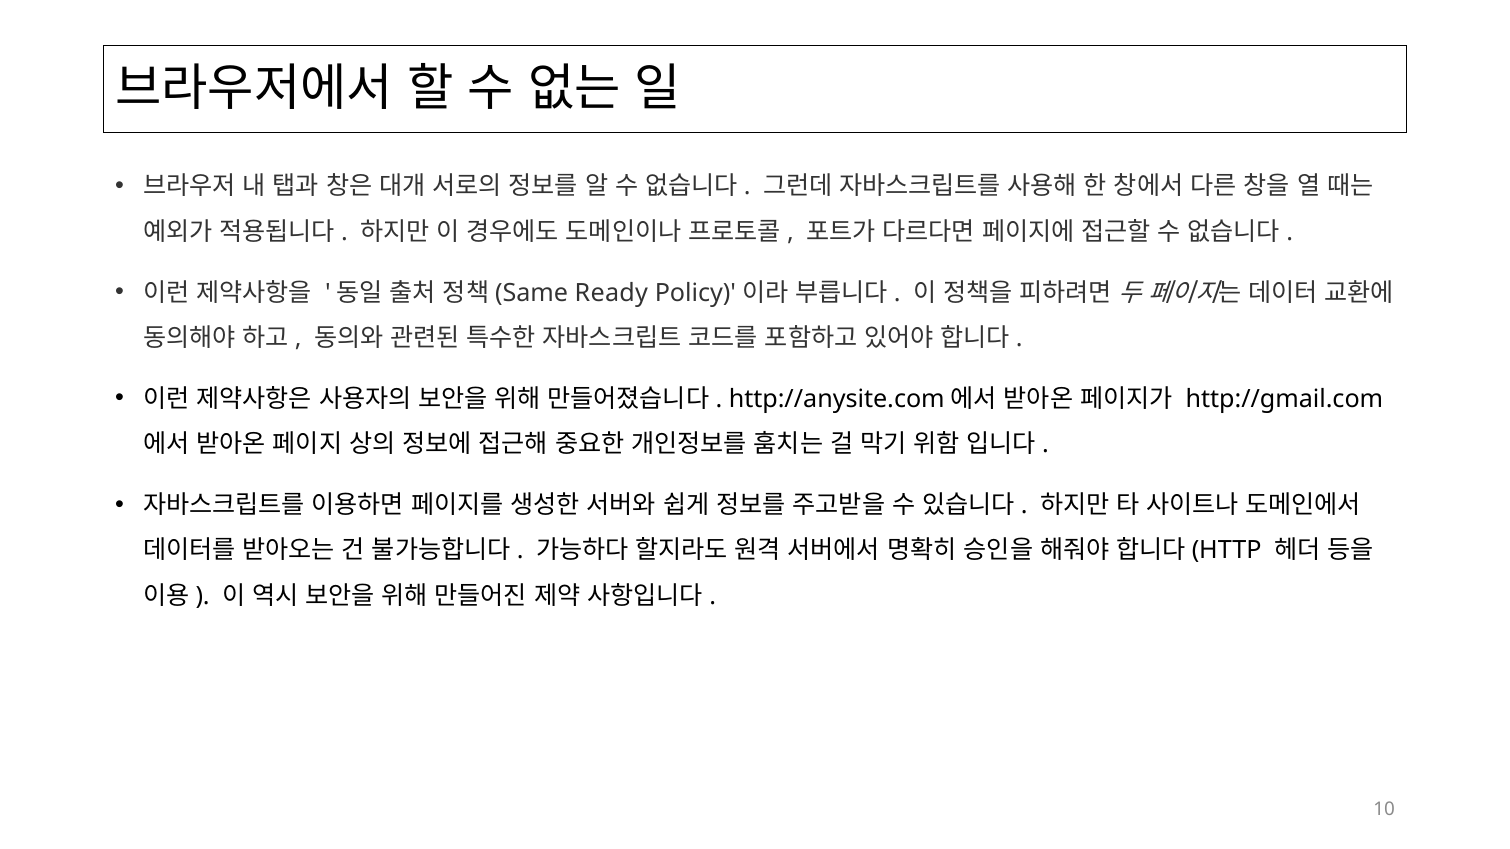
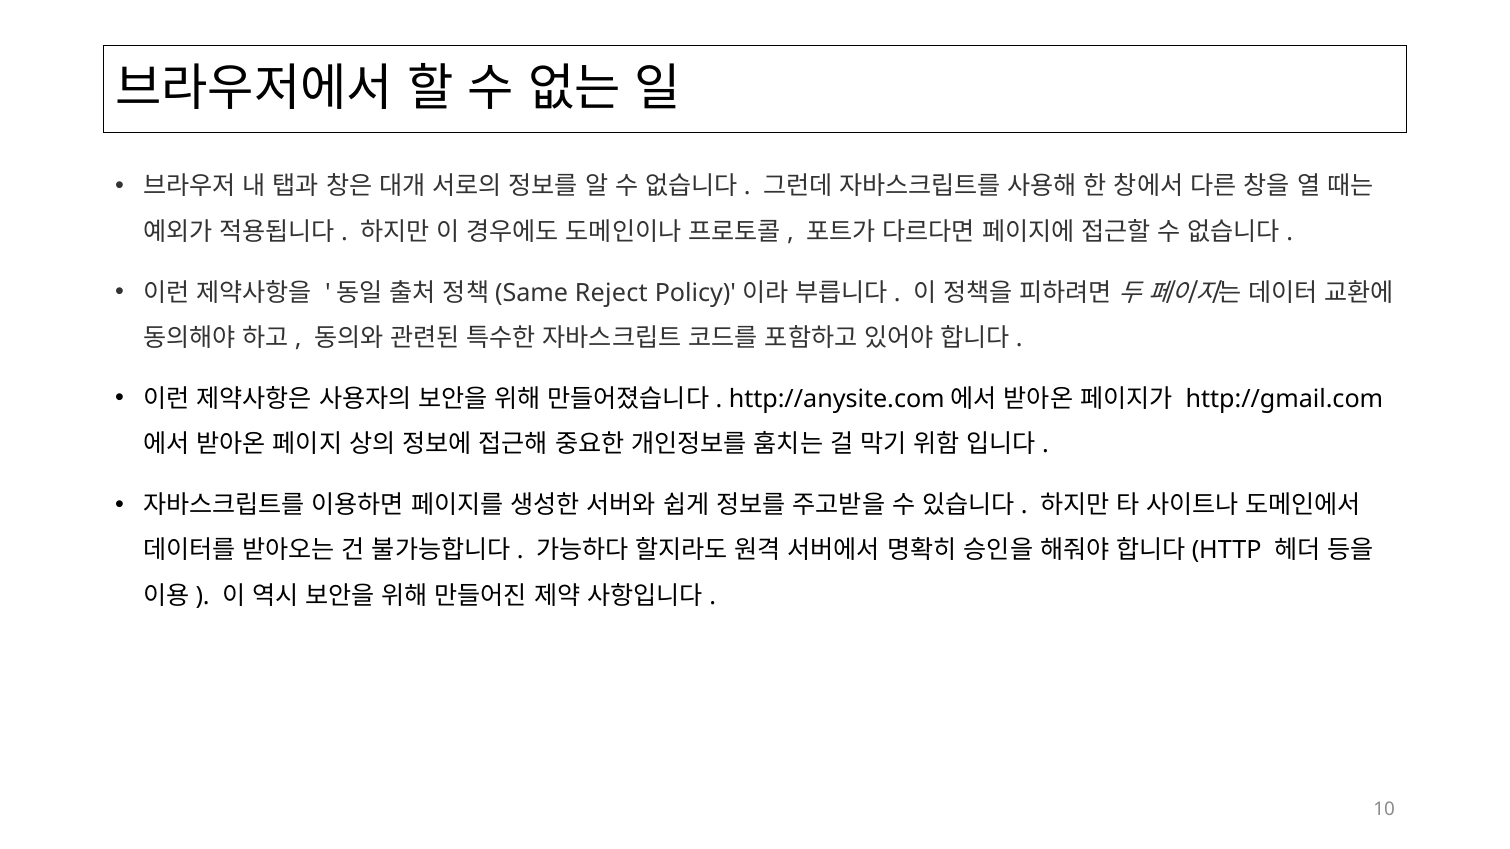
Ready: Ready -> Reject
